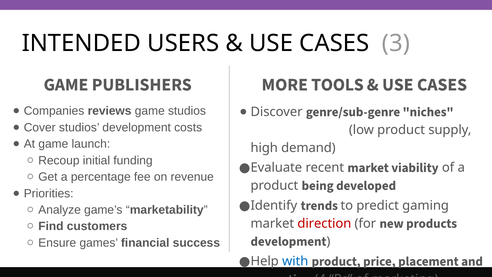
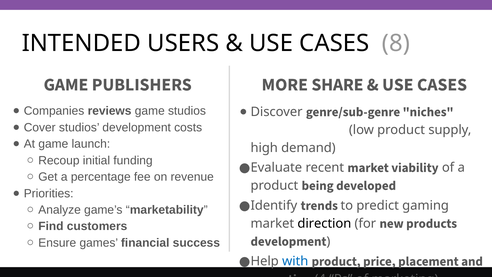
3: 3 -> 8
TOOLS: TOOLS -> SHARE
direction colour: red -> black
